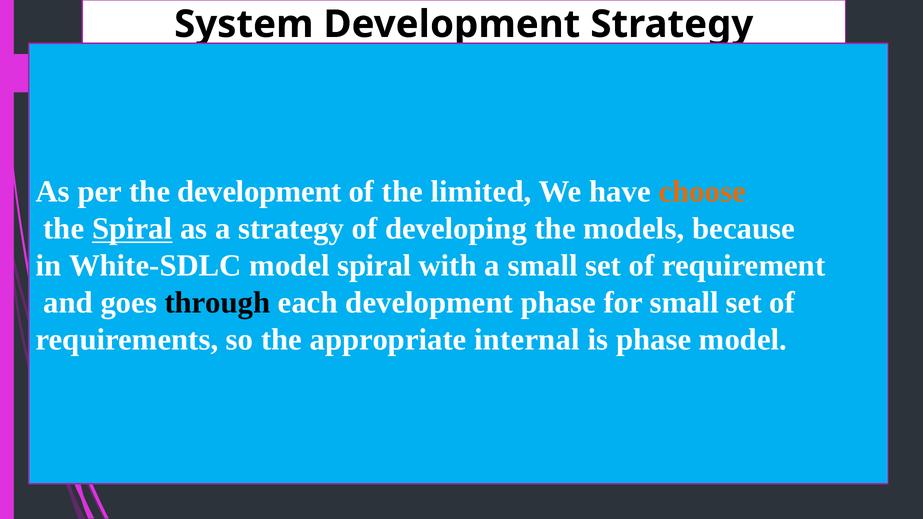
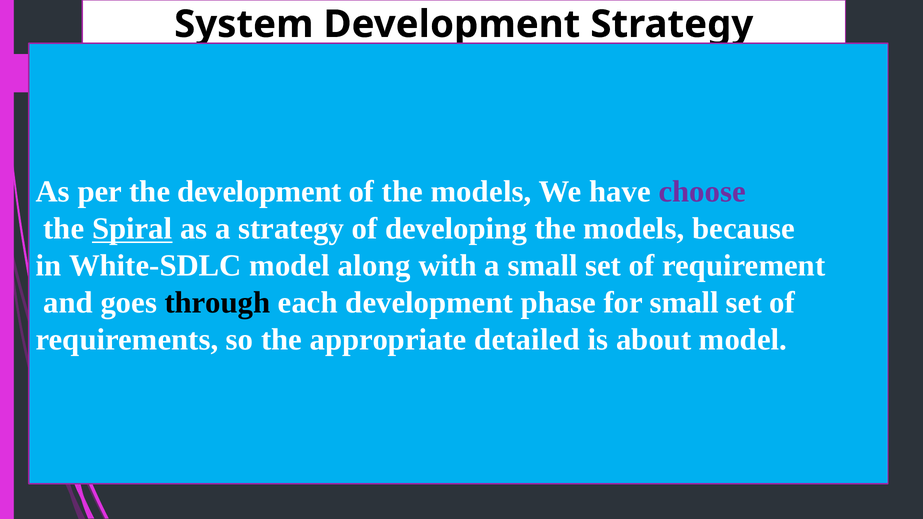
of the limited: limited -> models
choose colour: orange -> purple
model spiral: spiral -> along
internal: internal -> detailed
is phase: phase -> about
